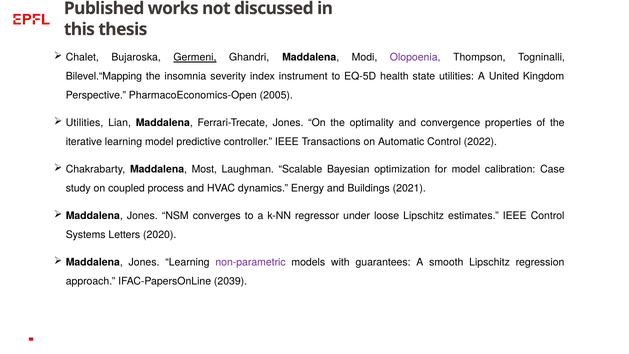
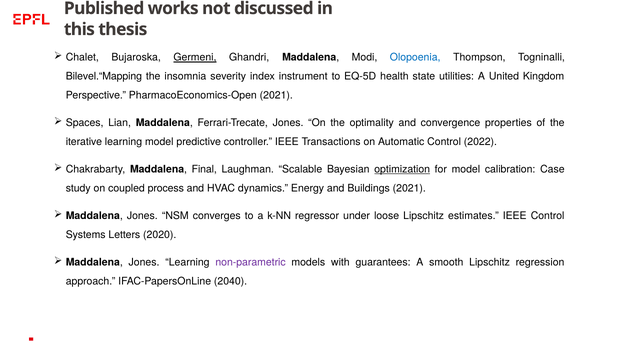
Olopoenia colour: purple -> blue
PharmacoEconomics-Open 2005: 2005 -> 2021
Utilities at (85, 123): Utilities -> Spaces
Most: Most -> Final
optimization underline: none -> present
2039: 2039 -> 2040
